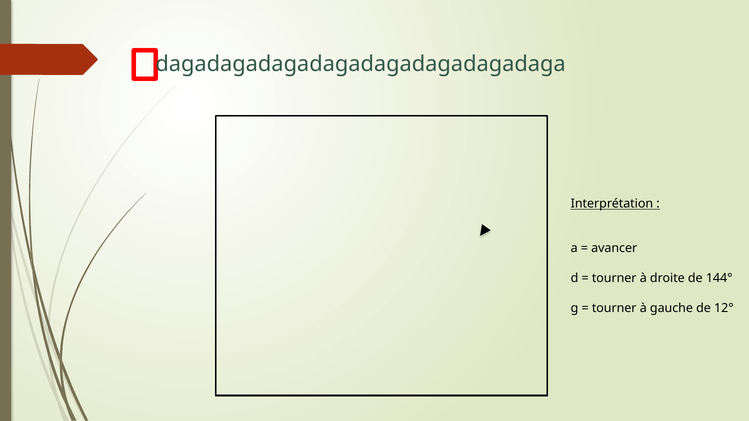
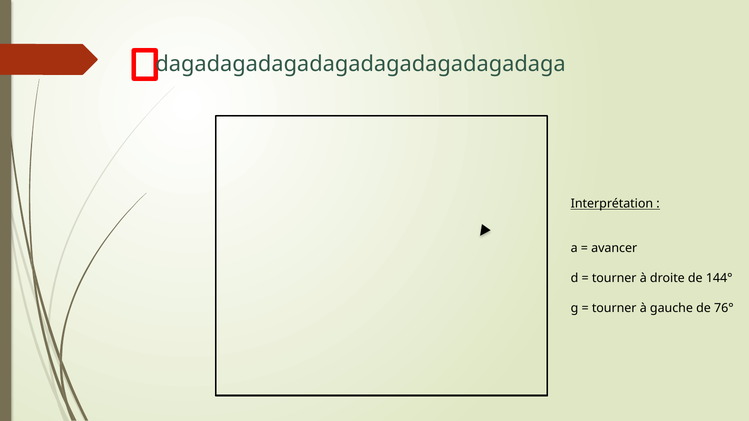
12°: 12° -> 76°
